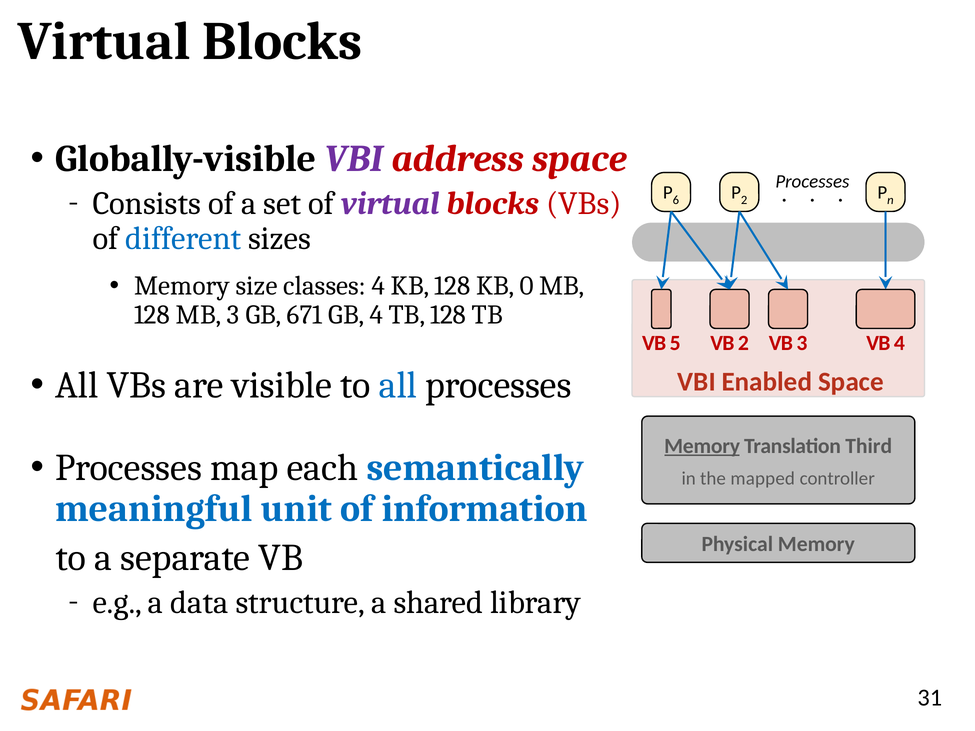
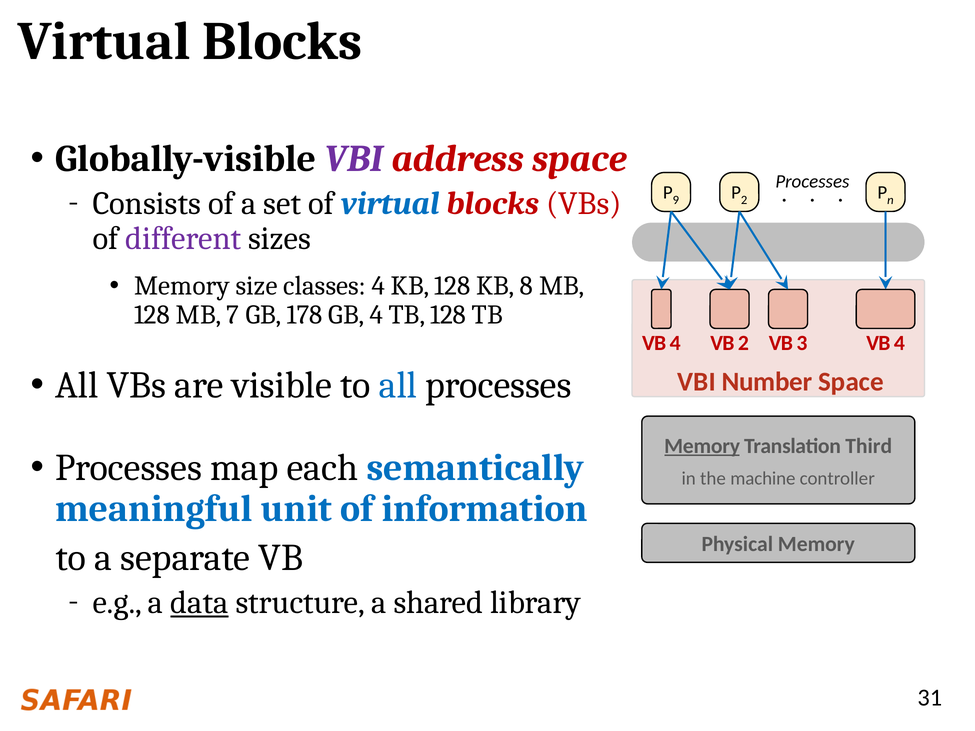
6: 6 -> 9
virtual at (390, 204) colour: purple -> blue
different colour: blue -> purple
0: 0 -> 8
MB 3: 3 -> 7
671: 671 -> 178
5 at (675, 343): 5 -> 4
Enabled: Enabled -> Number
mapped: mapped -> machine
data underline: none -> present
